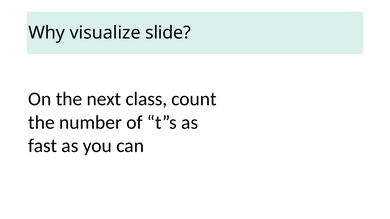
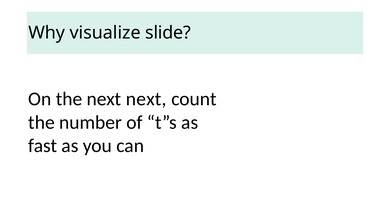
next class: class -> next
